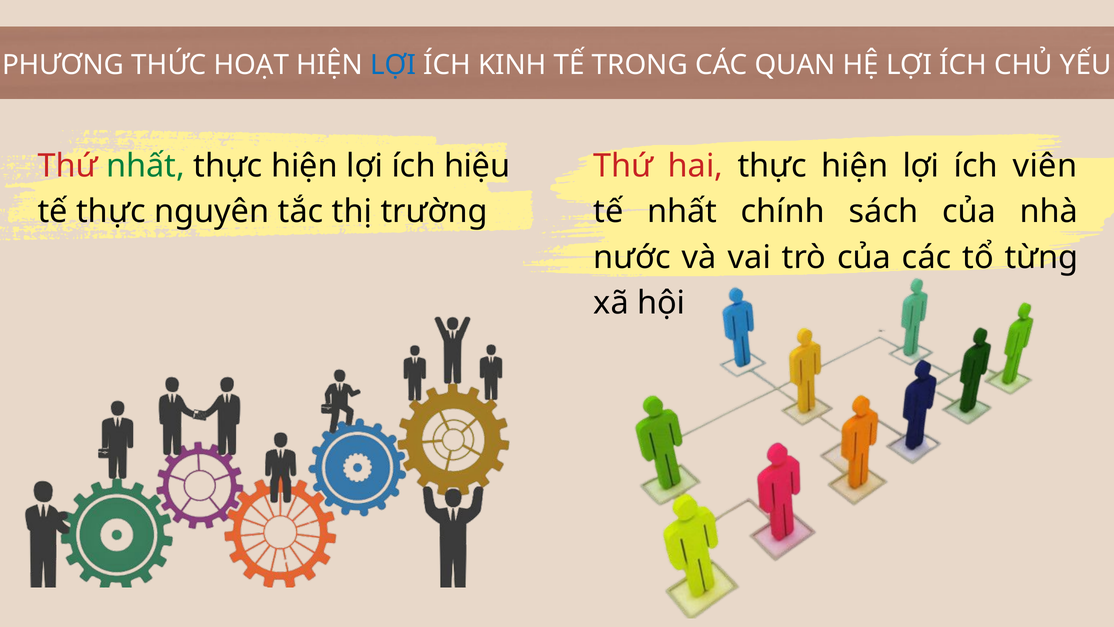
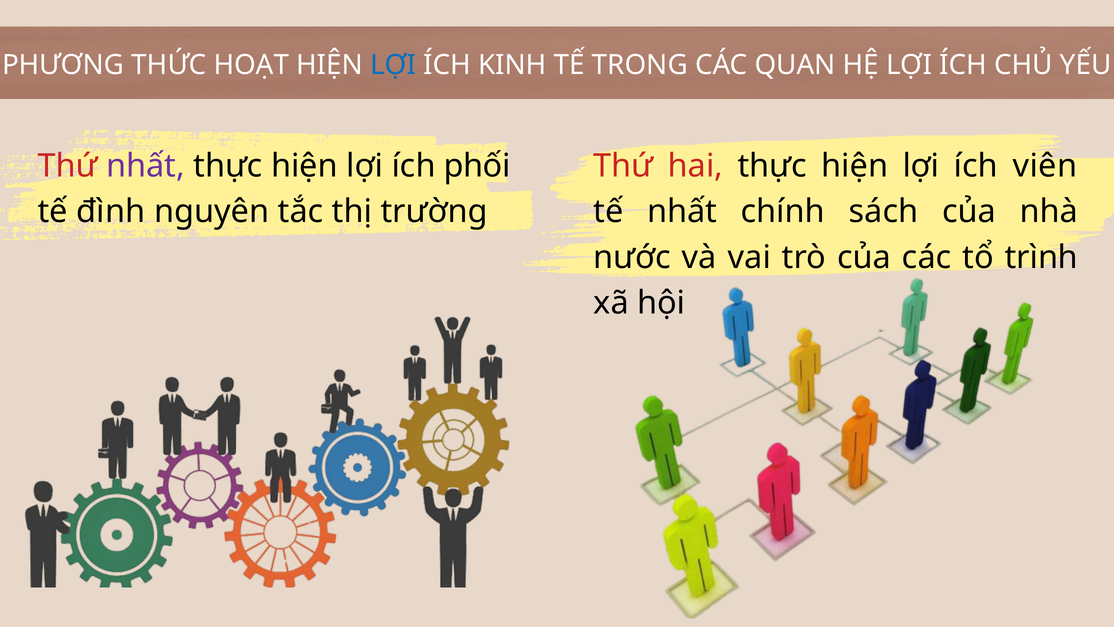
nhất at (145, 166) colour: green -> purple
hiệu: hiệu -> phối
tế thực: thực -> đình
từng: từng -> trình
